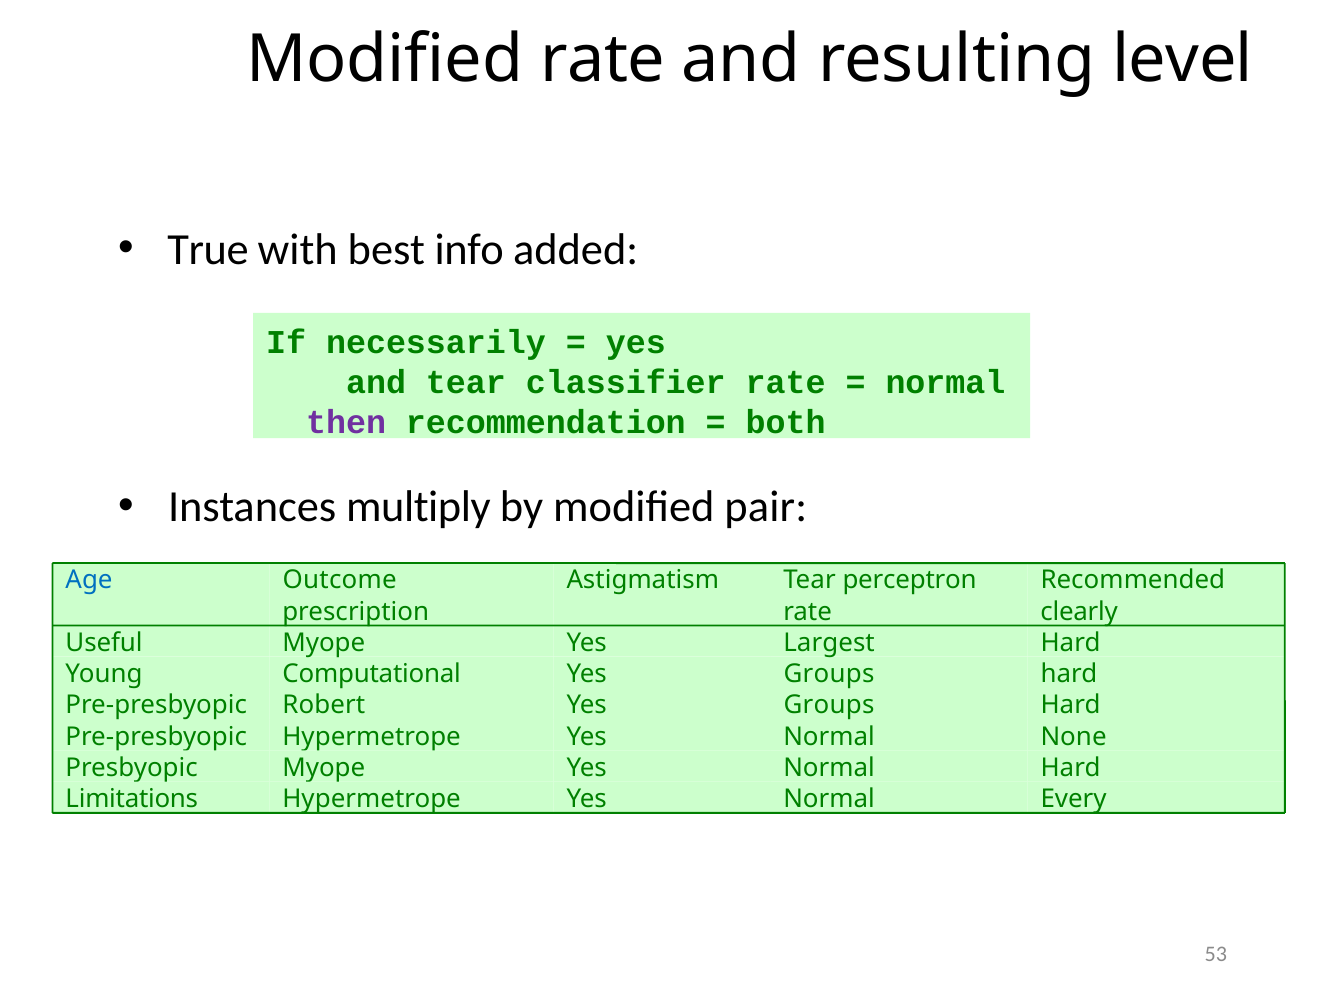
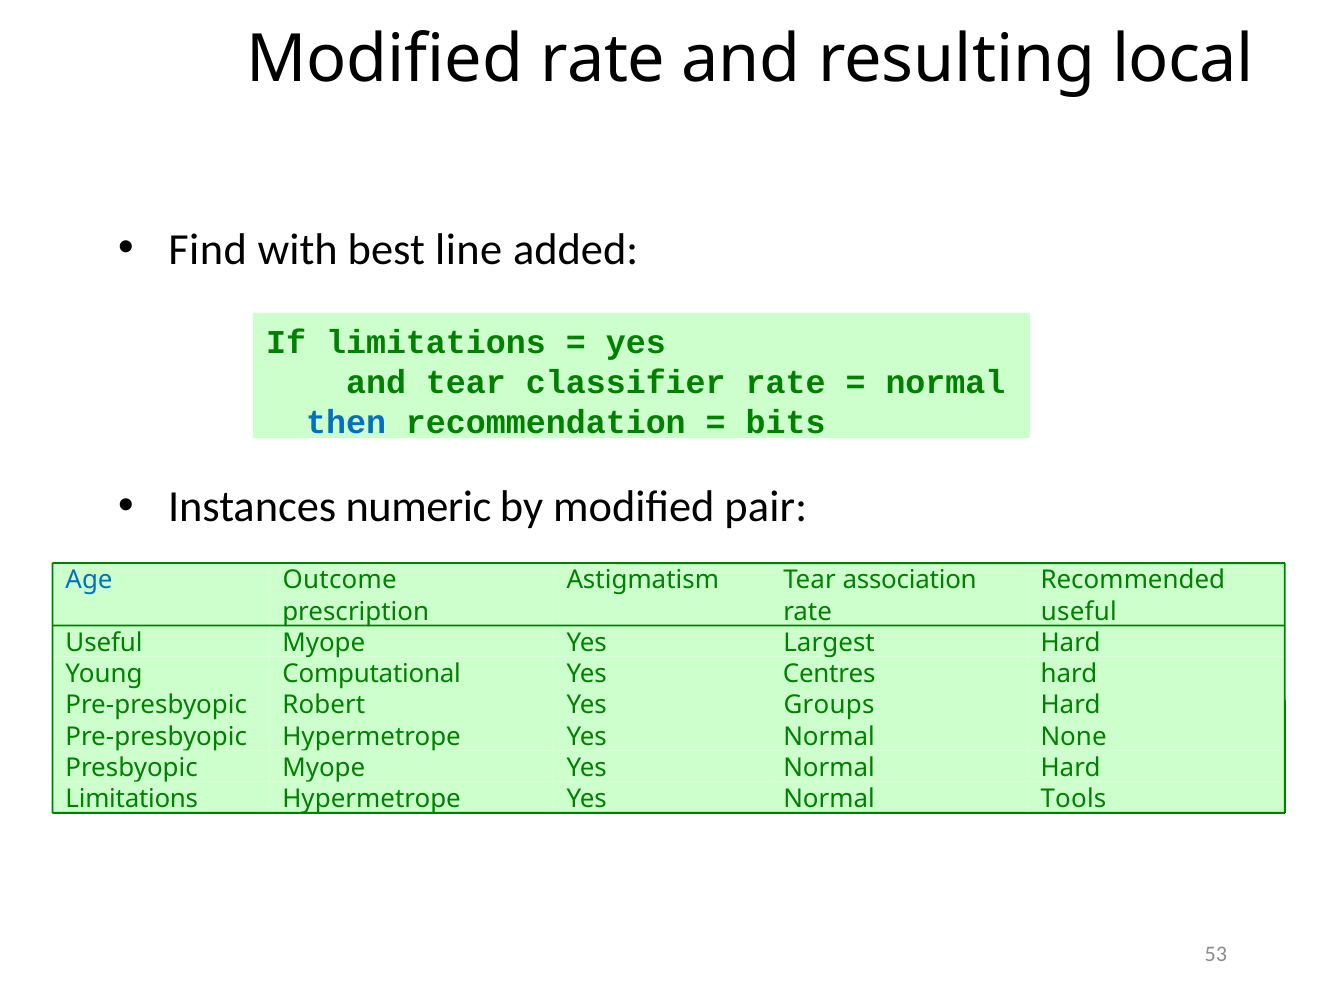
level: level -> local
True: True -> Find
info: info -> line
If necessarily: necessarily -> limitations
then colour: purple -> blue
both: both -> bits
multiply: multiply -> numeric
perceptron: perceptron -> association
clearly at (1079, 612): clearly -> useful
Groups at (829, 674): Groups -> Centres
Every: Every -> Tools
